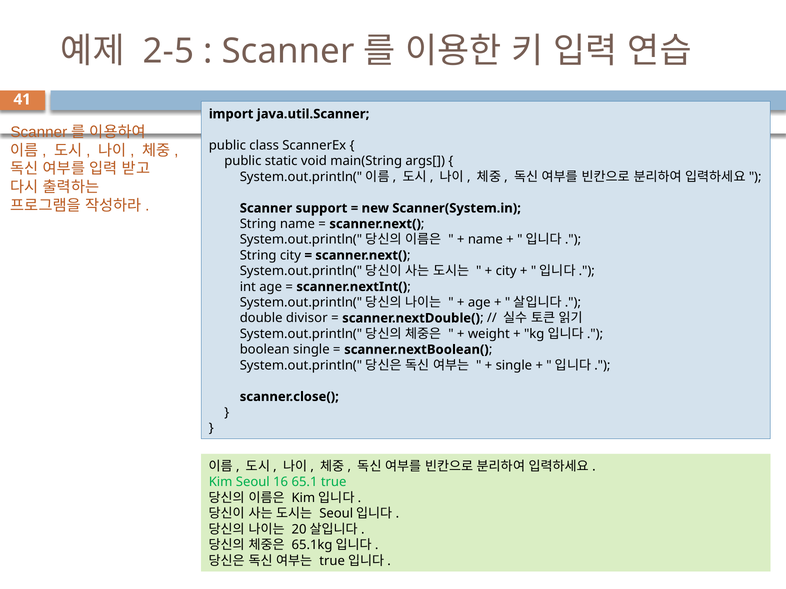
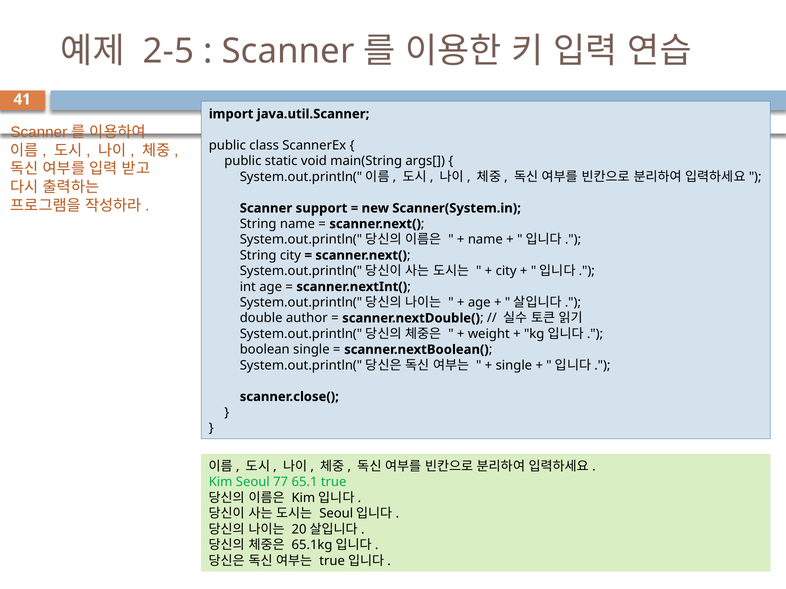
divisor: divisor -> author
16: 16 -> 77
